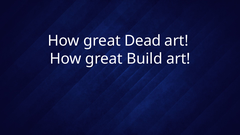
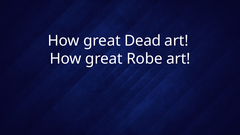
Build: Build -> Robe
